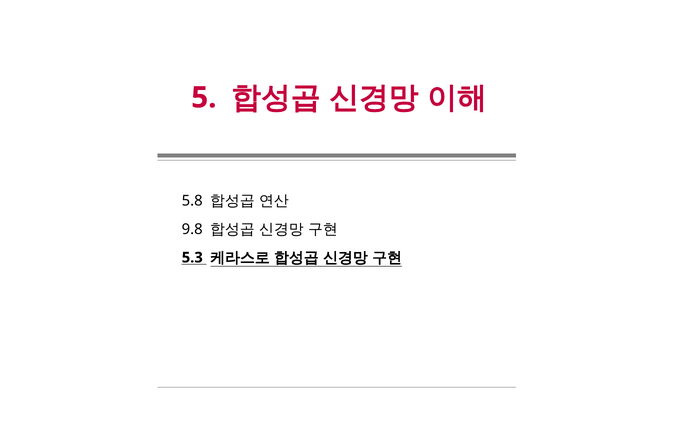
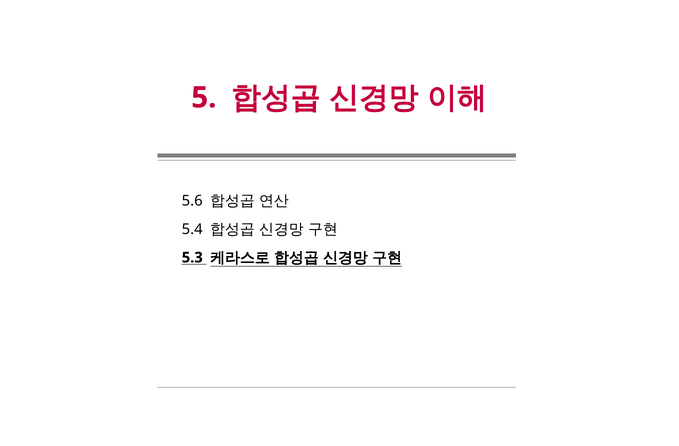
5.8: 5.8 -> 5.6
9.8: 9.8 -> 5.4
